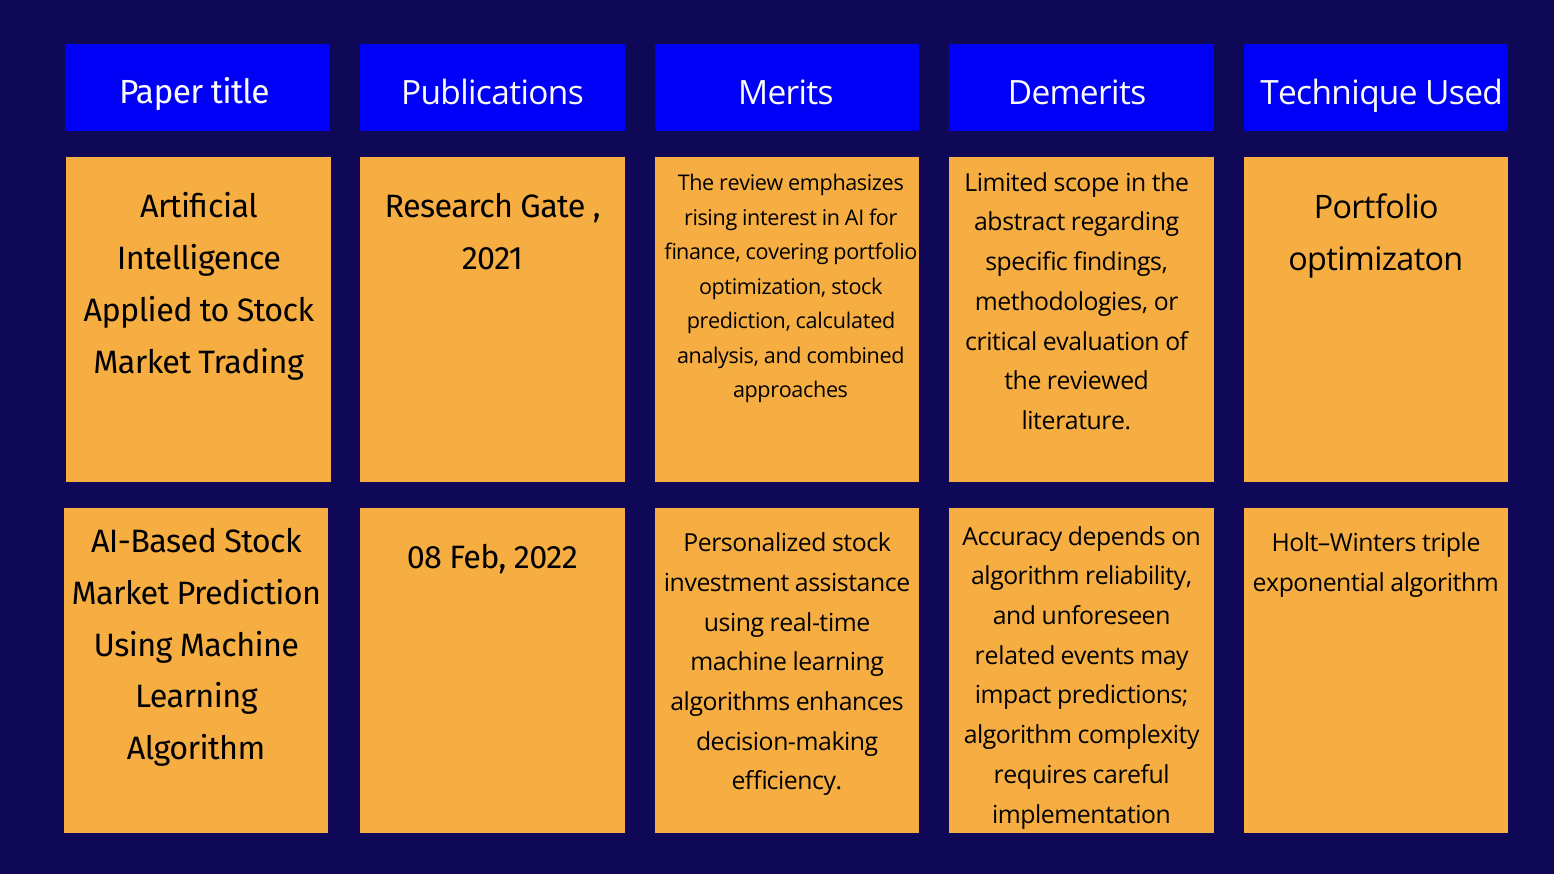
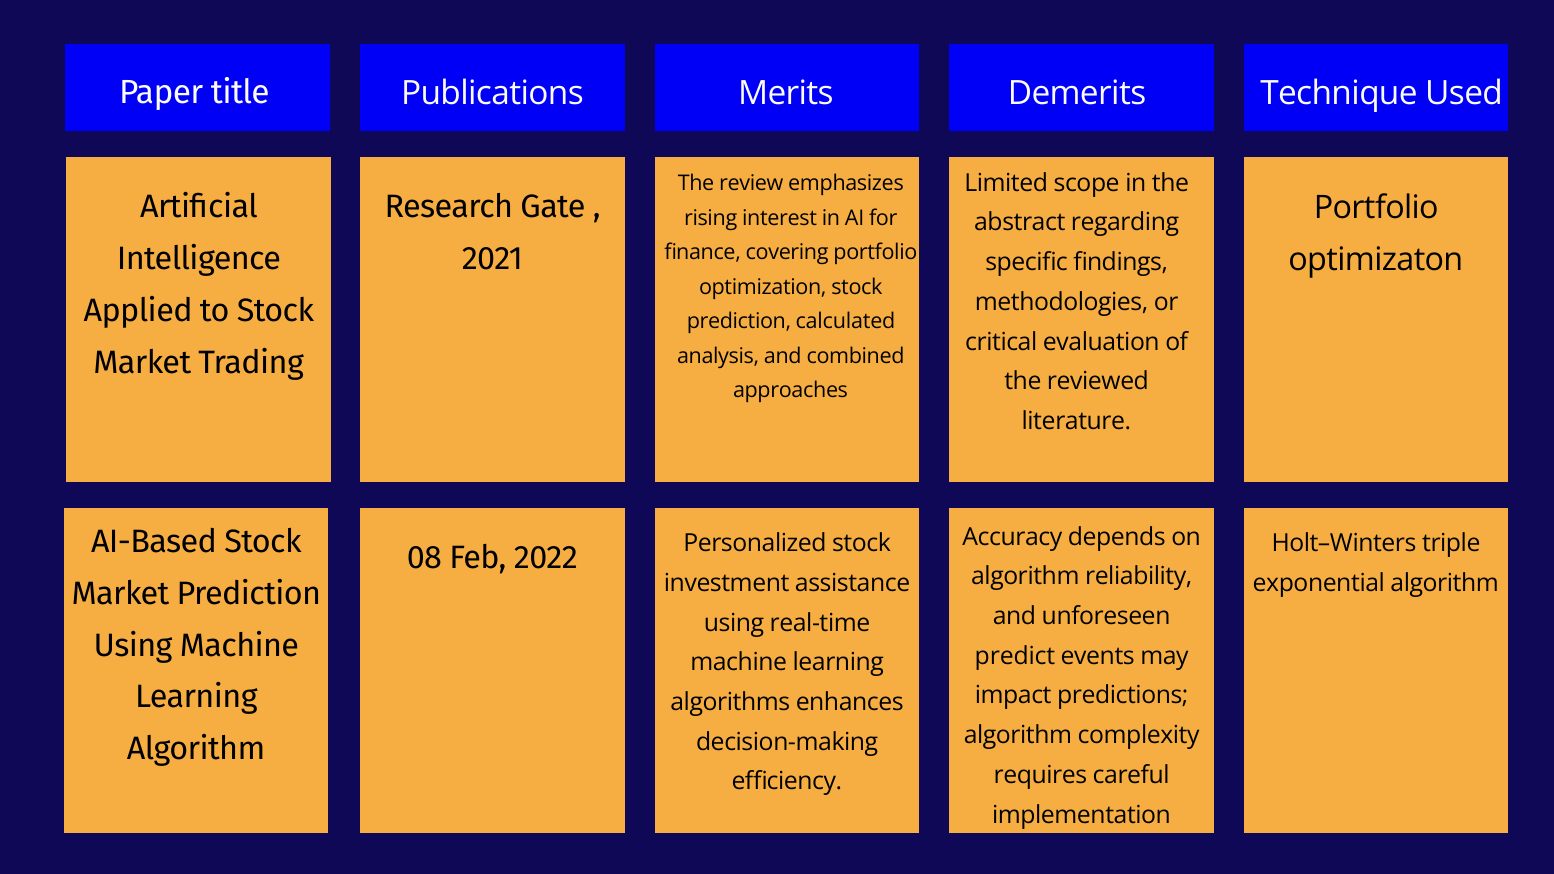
related: related -> predict
